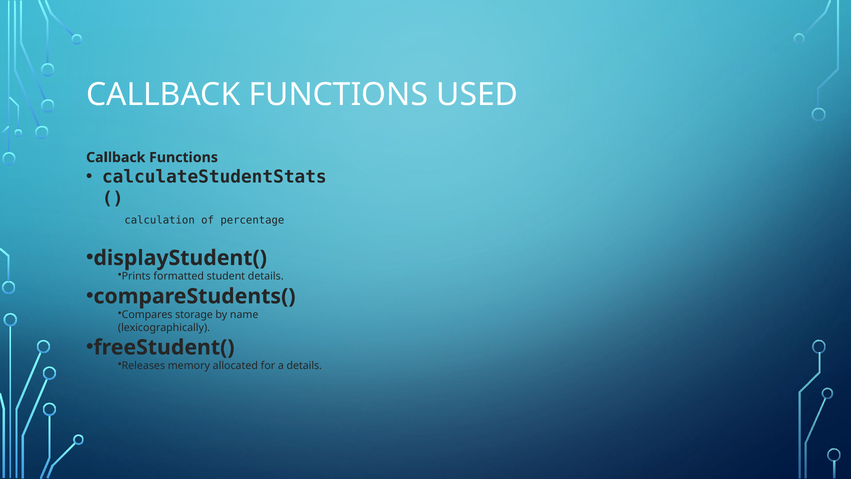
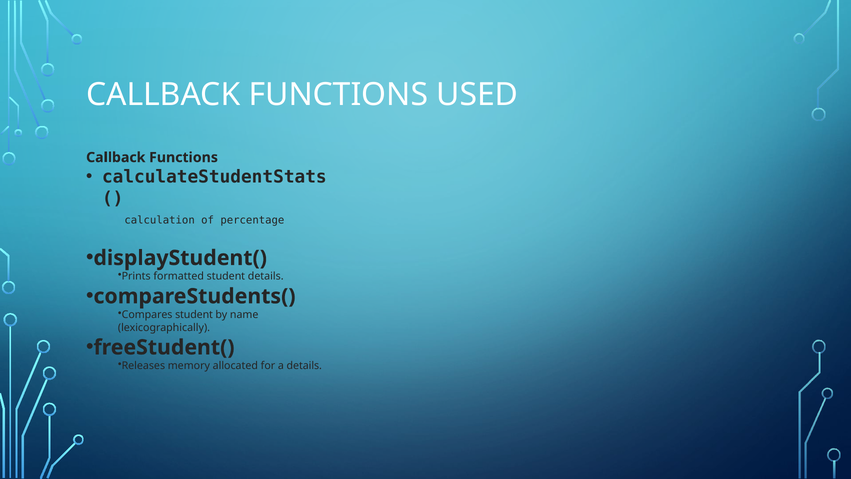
Compares storage: storage -> student
